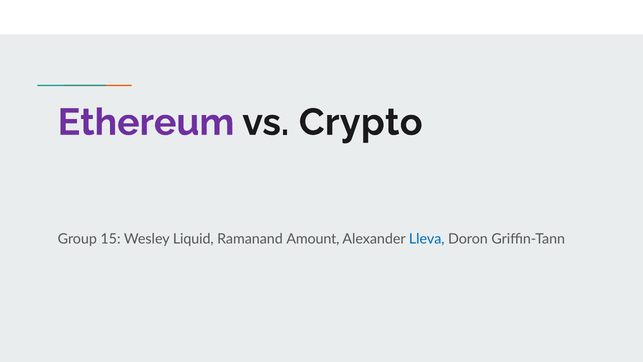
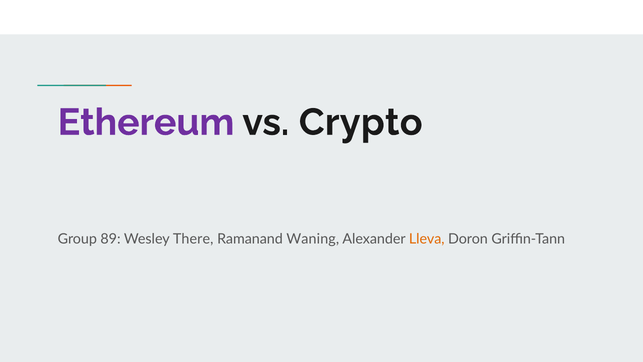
15: 15 -> 89
Liquid: Liquid -> There
Amount: Amount -> Waning
Lleva colour: blue -> orange
